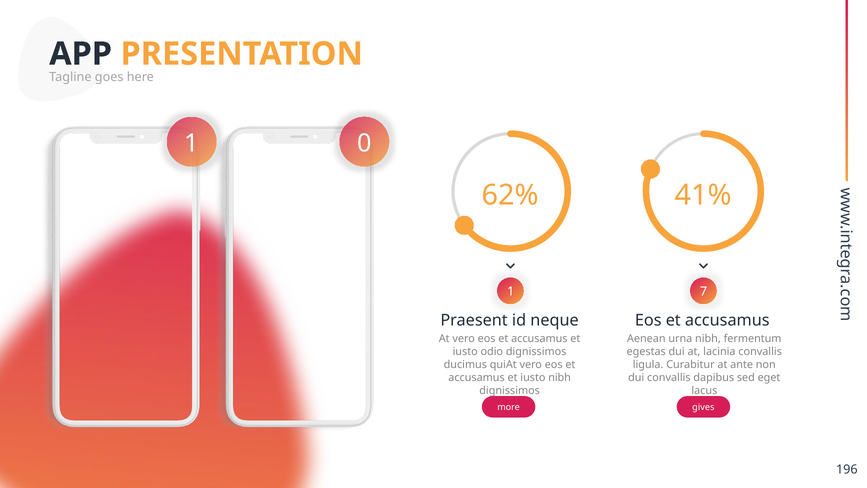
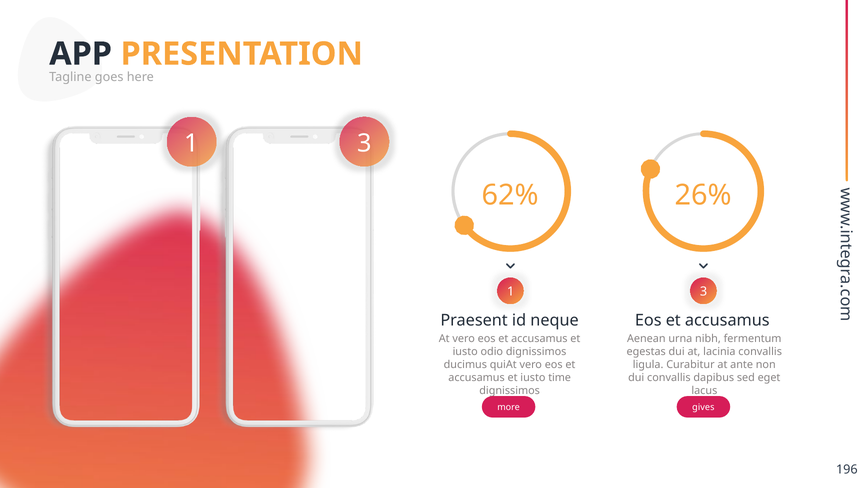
0 at (364, 143): 0 -> 3
41%: 41% -> 26%
7 at (703, 291): 7 -> 3
iusto nibh: nibh -> time
